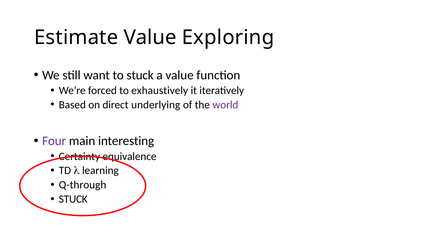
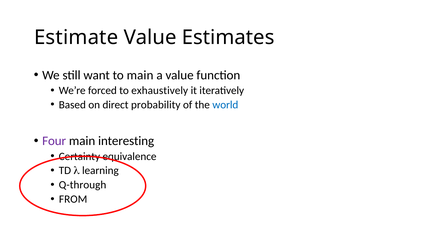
Exploring: Exploring -> Estimates
to stuck: stuck -> main
underlying: underlying -> probability
world colour: purple -> blue
STUCK at (73, 199): STUCK -> FROM
